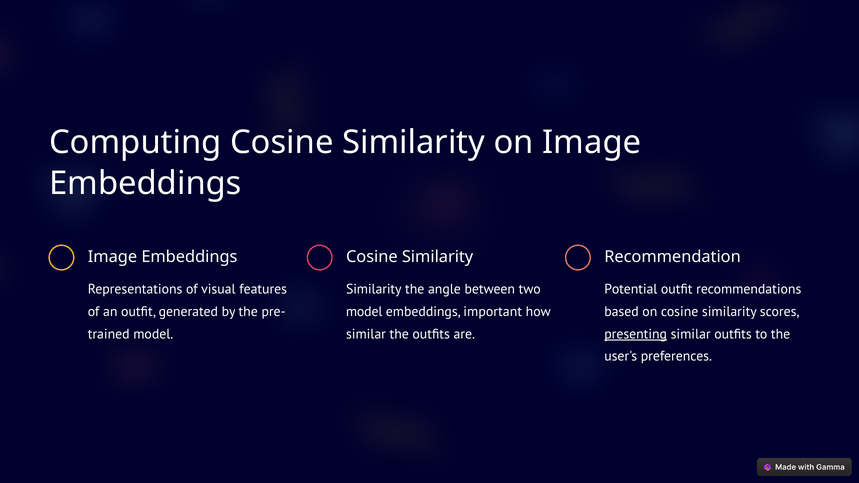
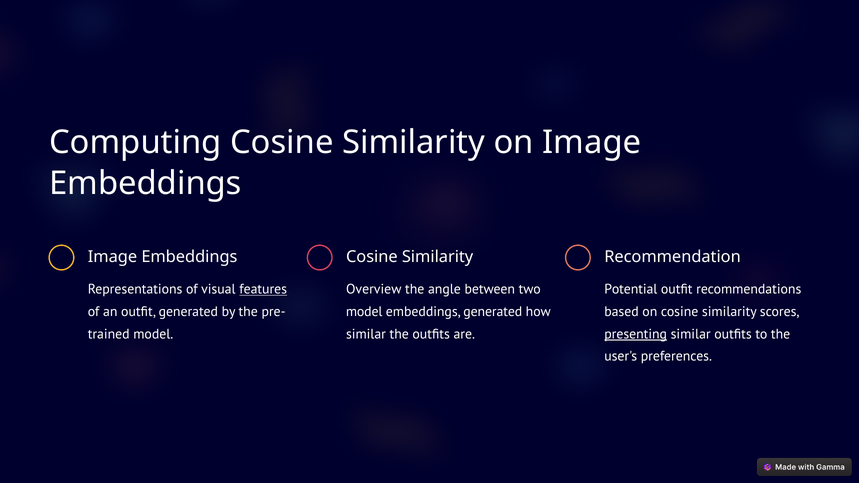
features underline: none -> present
Similarity at (374, 289): Similarity -> Overview
embeddings important: important -> generated
